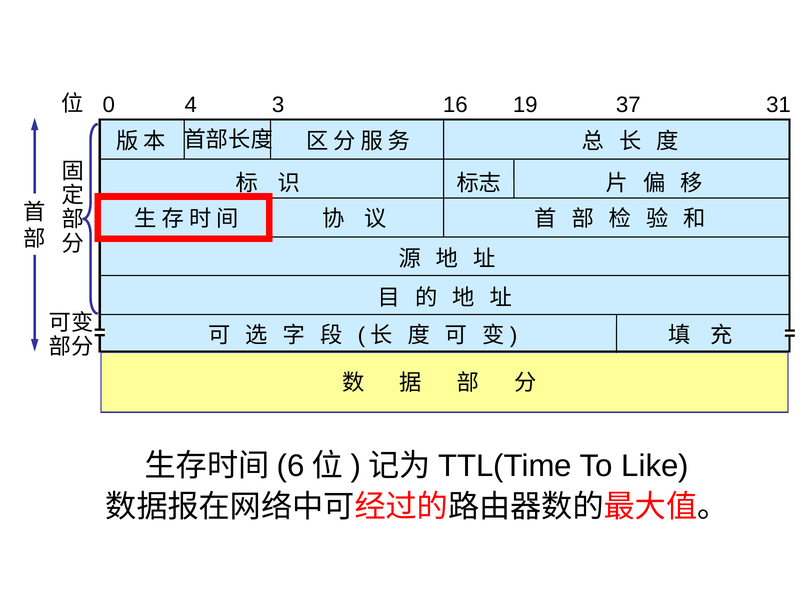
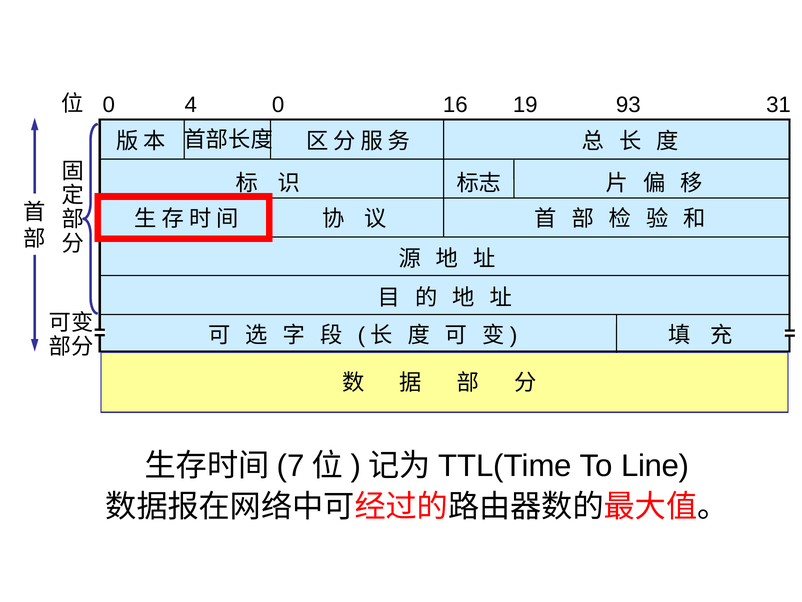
4 3: 3 -> 0
37: 37 -> 93
6: 6 -> 7
Like: Like -> Line
